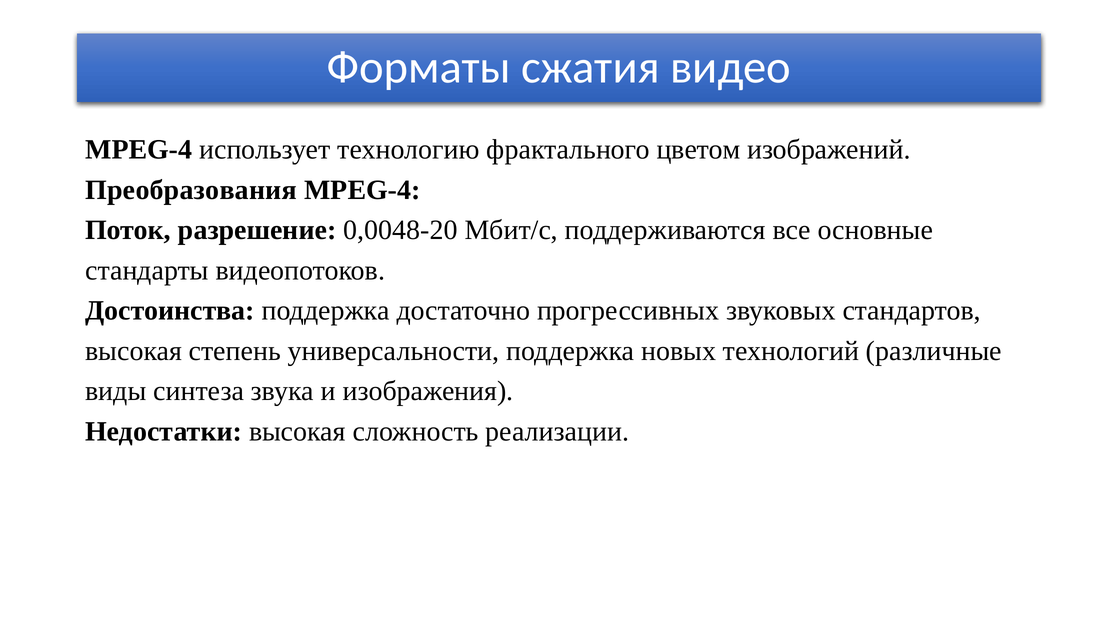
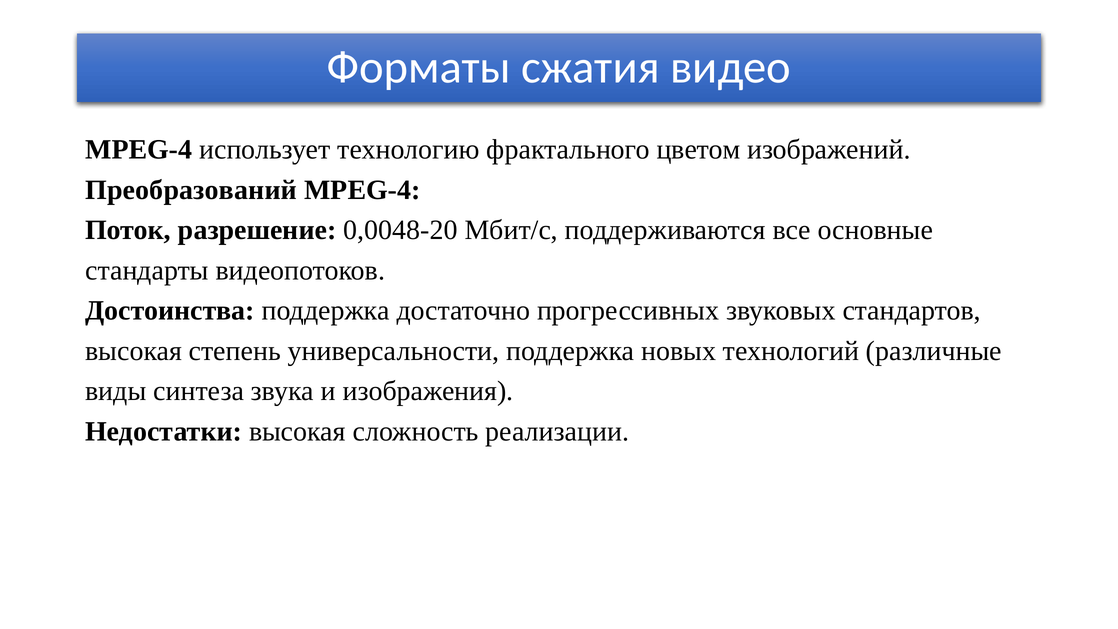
Преобразования: Преобразования -> Преобразований
